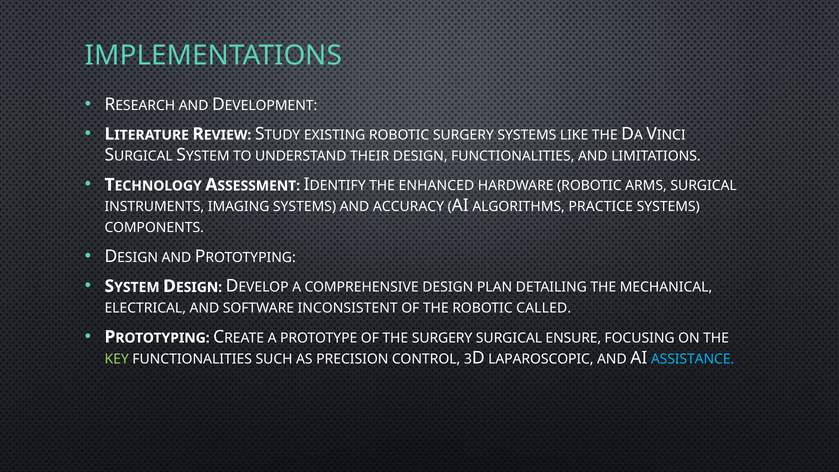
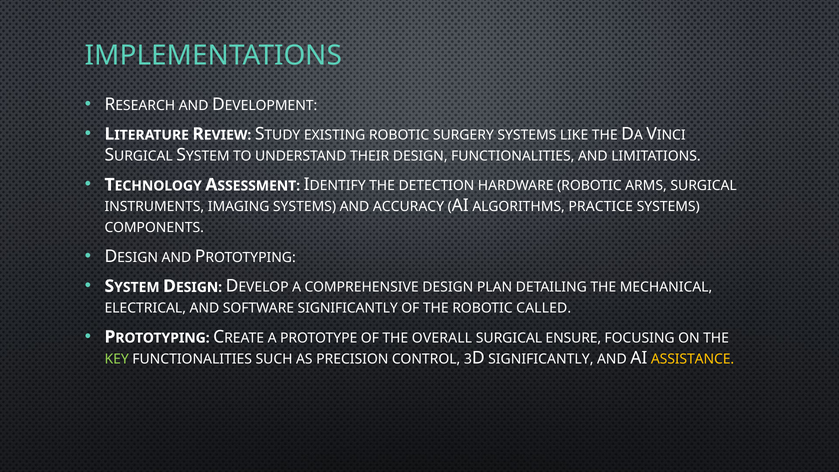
ENHANCED: ENHANCED -> DETECTION
SOFTWARE INCONSISTENT: INCONSISTENT -> SIGNIFICANTLY
THE SURGERY: SURGERY -> OVERALL
LAPAROSCOPIC at (541, 359): LAPAROSCOPIC -> SIGNIFICANTLY
ASSISTANCE colour: light blue -> yellow
